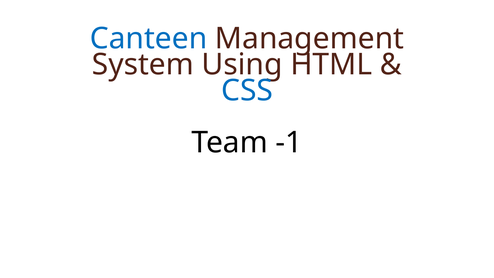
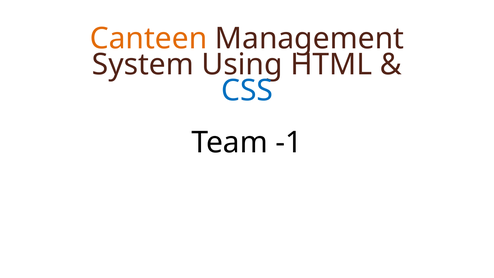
Canteen colour: blue -> orange
